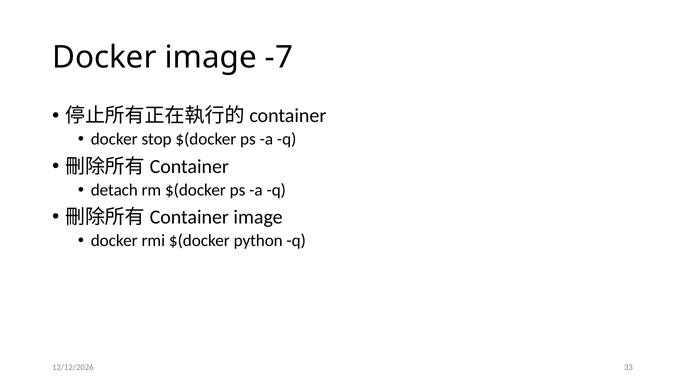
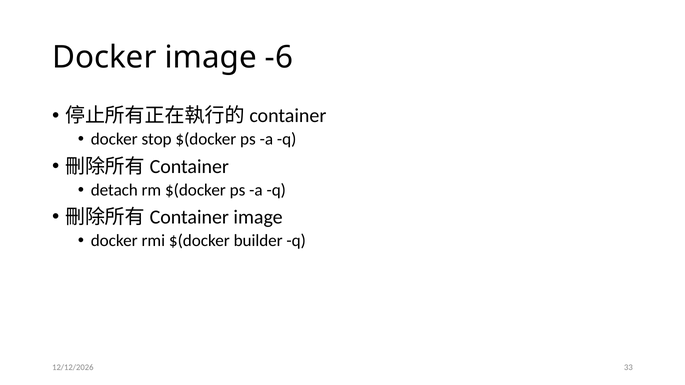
-7: -7 -> -6
python: python -> builder
